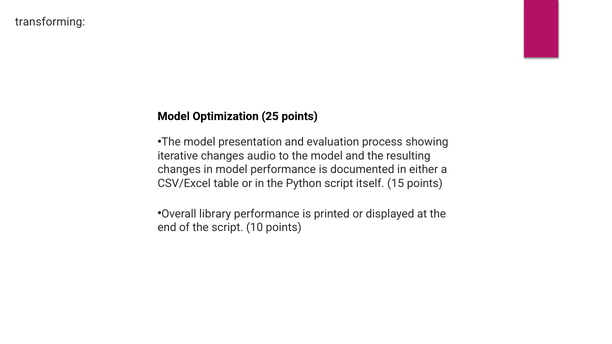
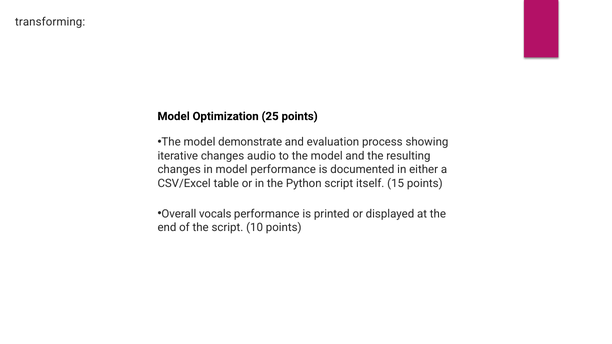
presentation: presentation -> demonstrate
library: library -> vocals
